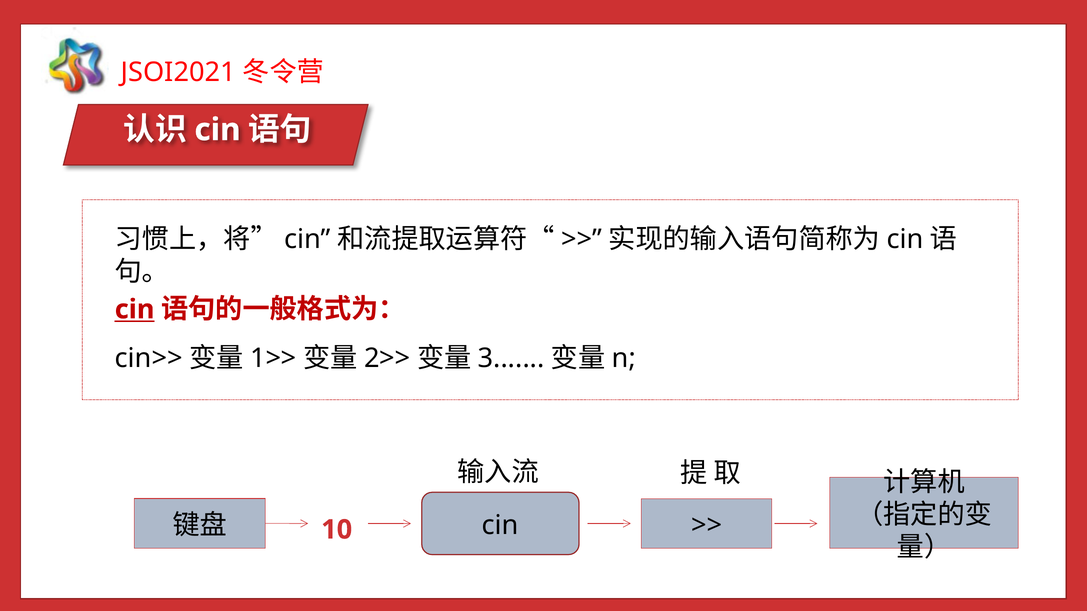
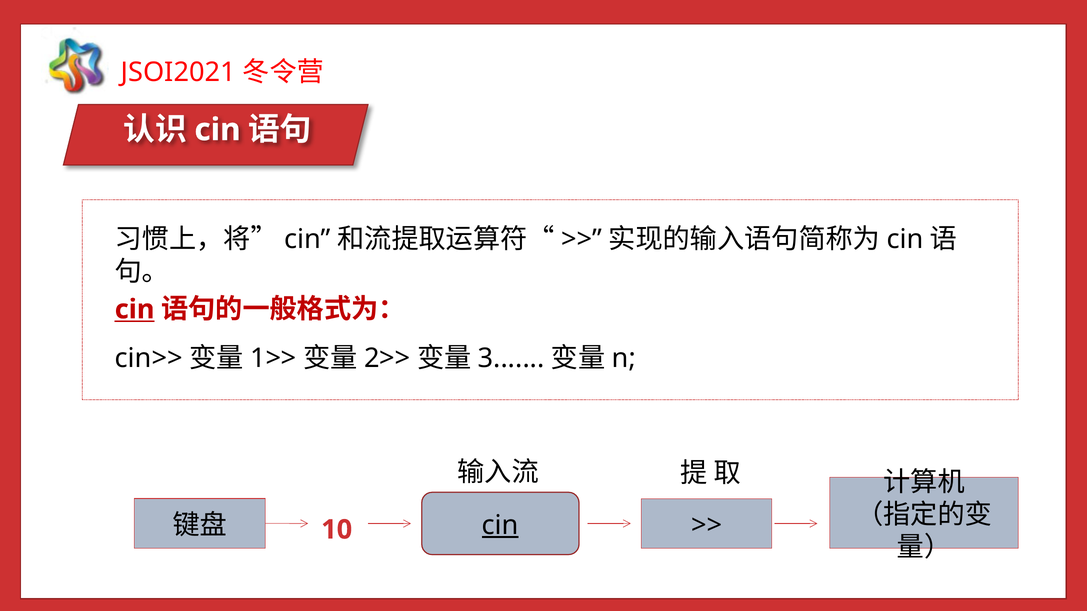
cin at (500, 526) underline: none -> present
